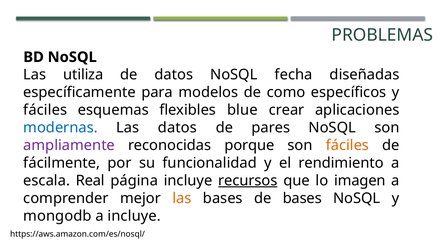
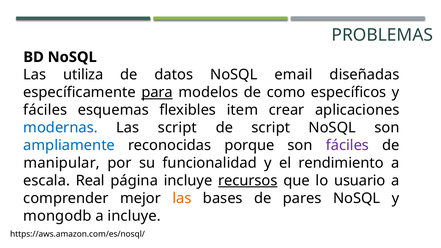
fecha: fecha -> email
para underline: none -> present
blue: blue -> item
Las datos: datos -> script
de pares: pares -> script
ampliamente colour: purple -> blue
fáciles at (347, 145) colour: orange -> purple
fácilmente: fácilmente -> manipular
imagen: imagen -> usuario
de bases: bases -> pares
